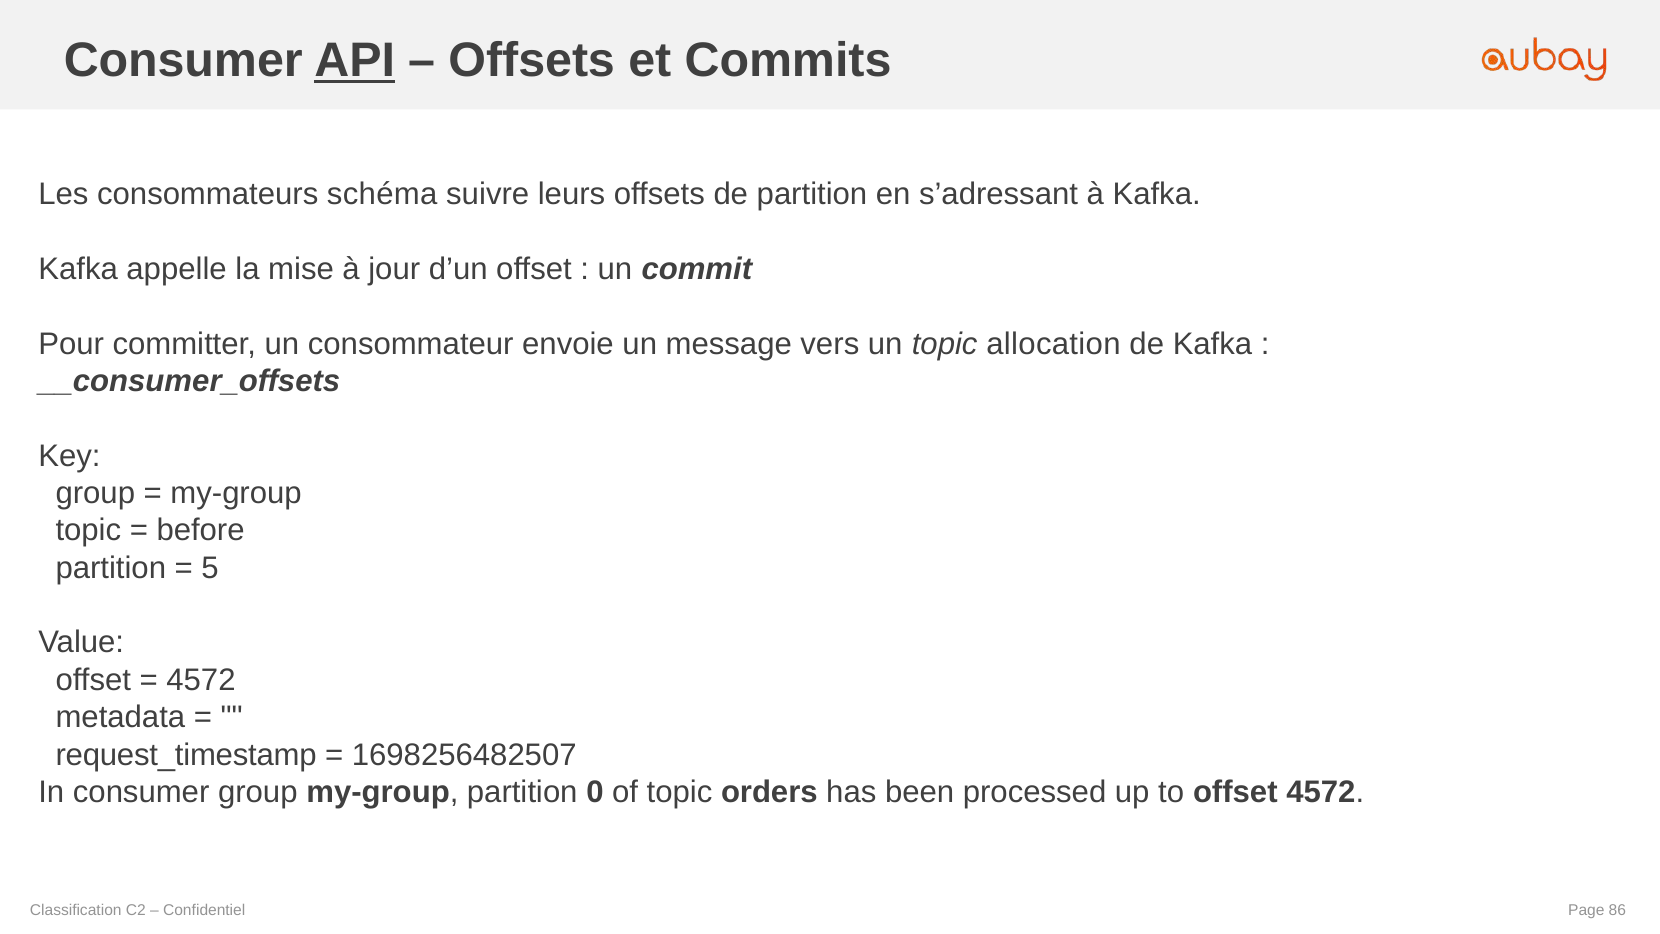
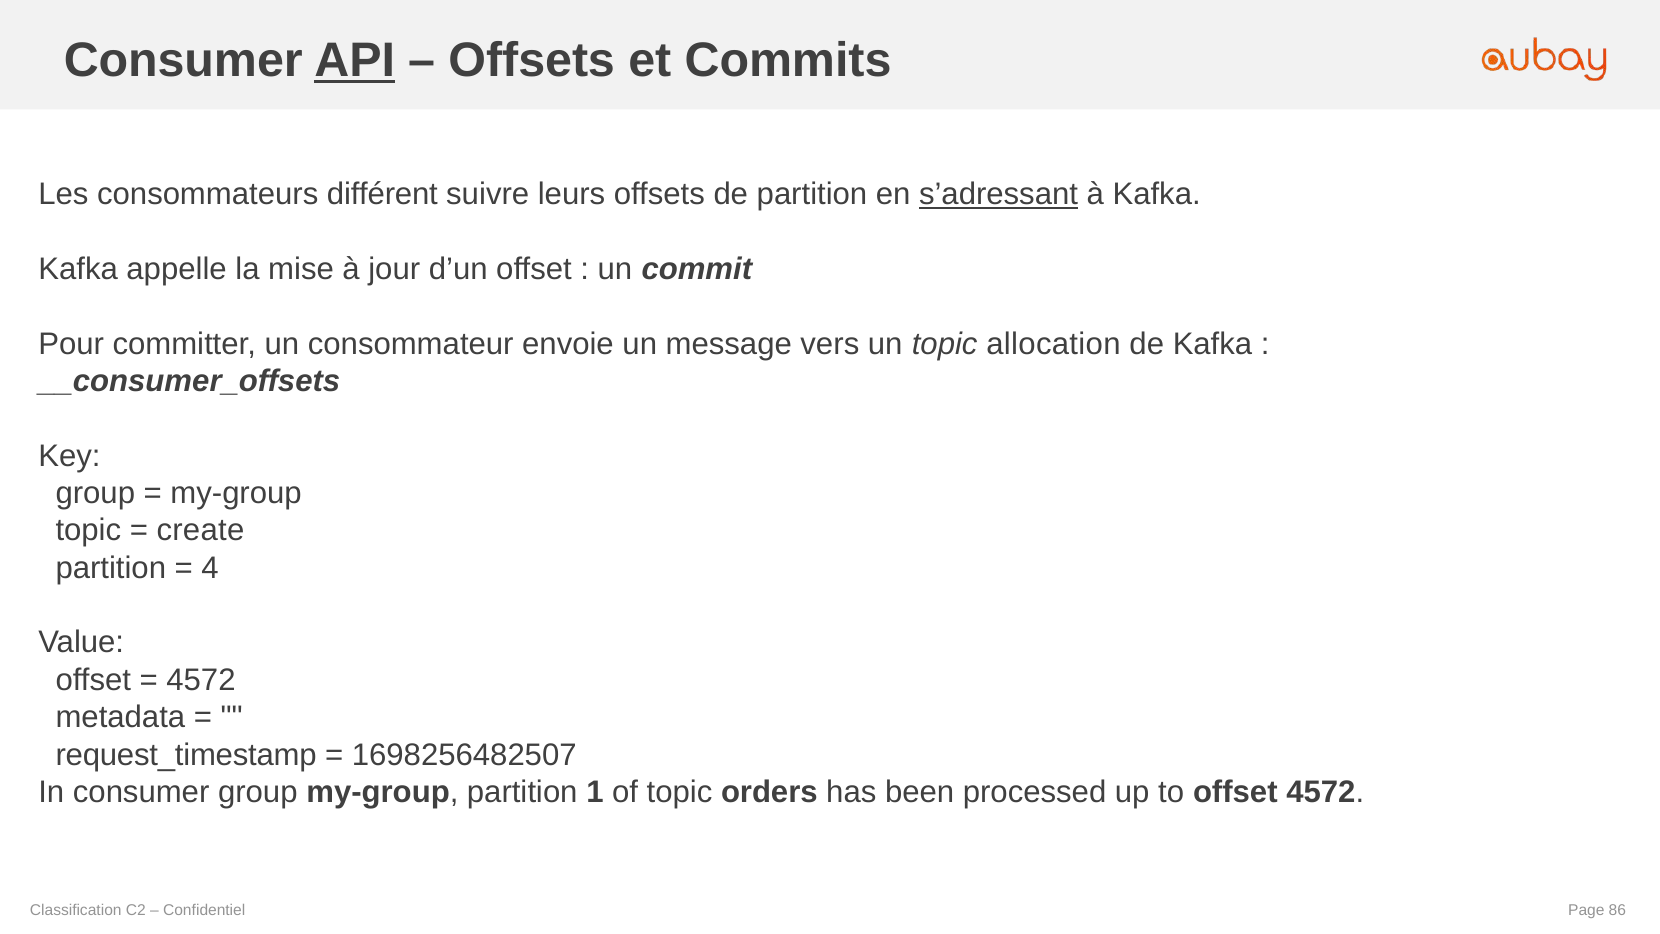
schéma: schéma -> différent
s’adressant underline: none -> present
before: before -> create
5: 5 -> 4
0: 0 -> 1
